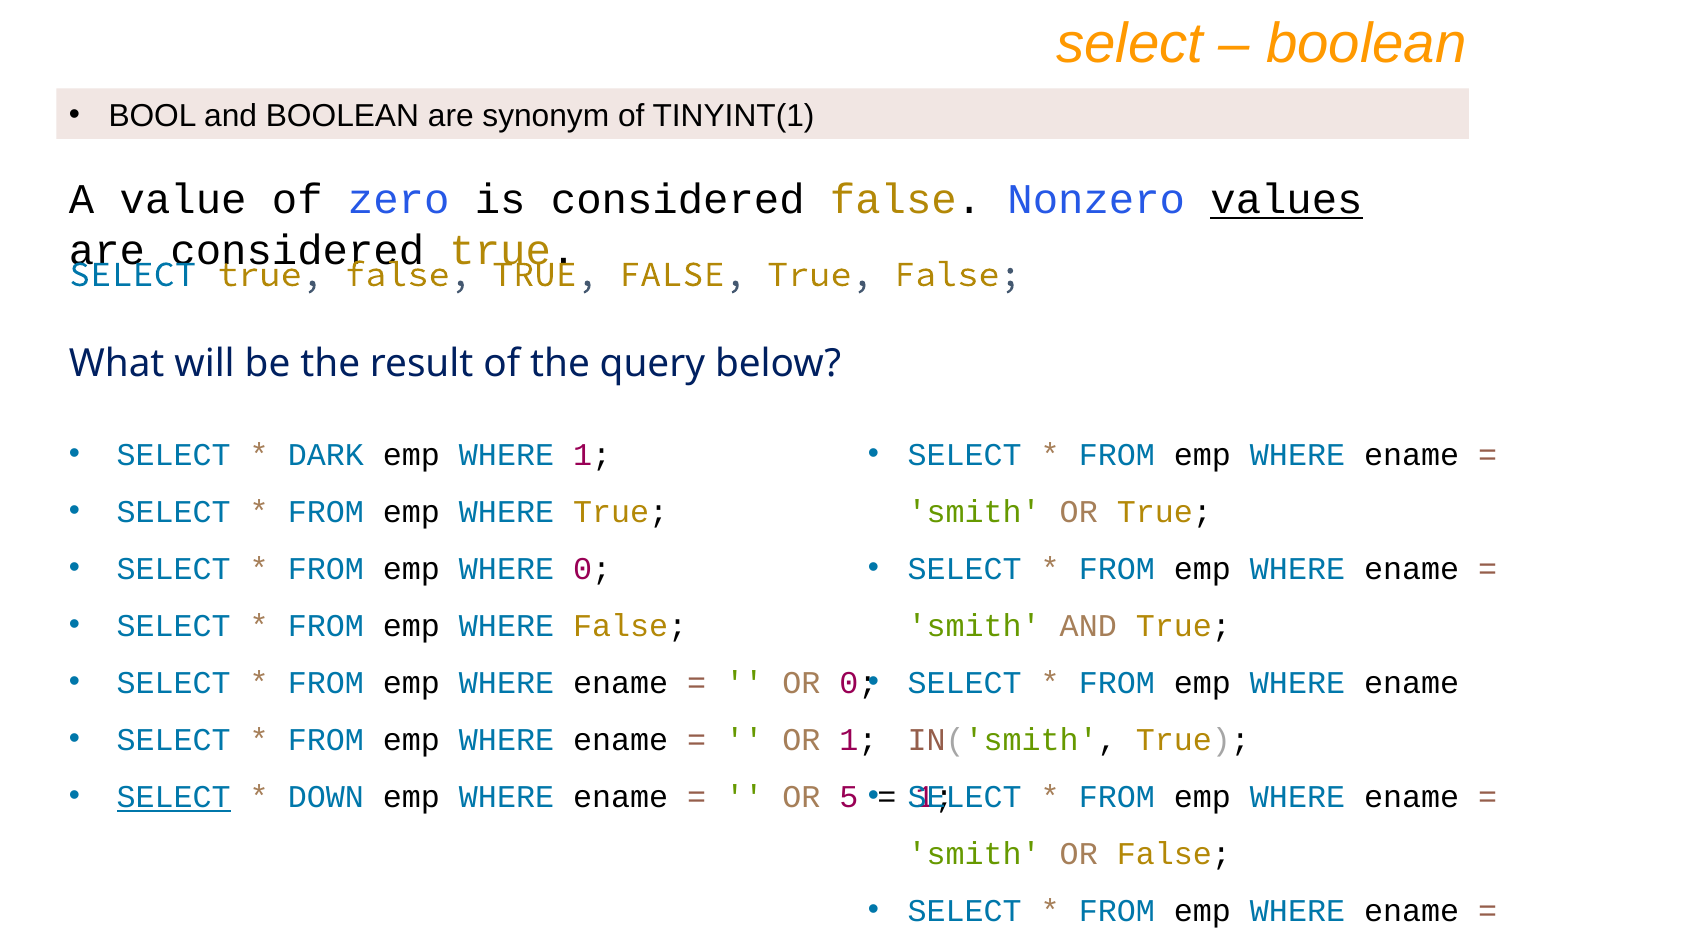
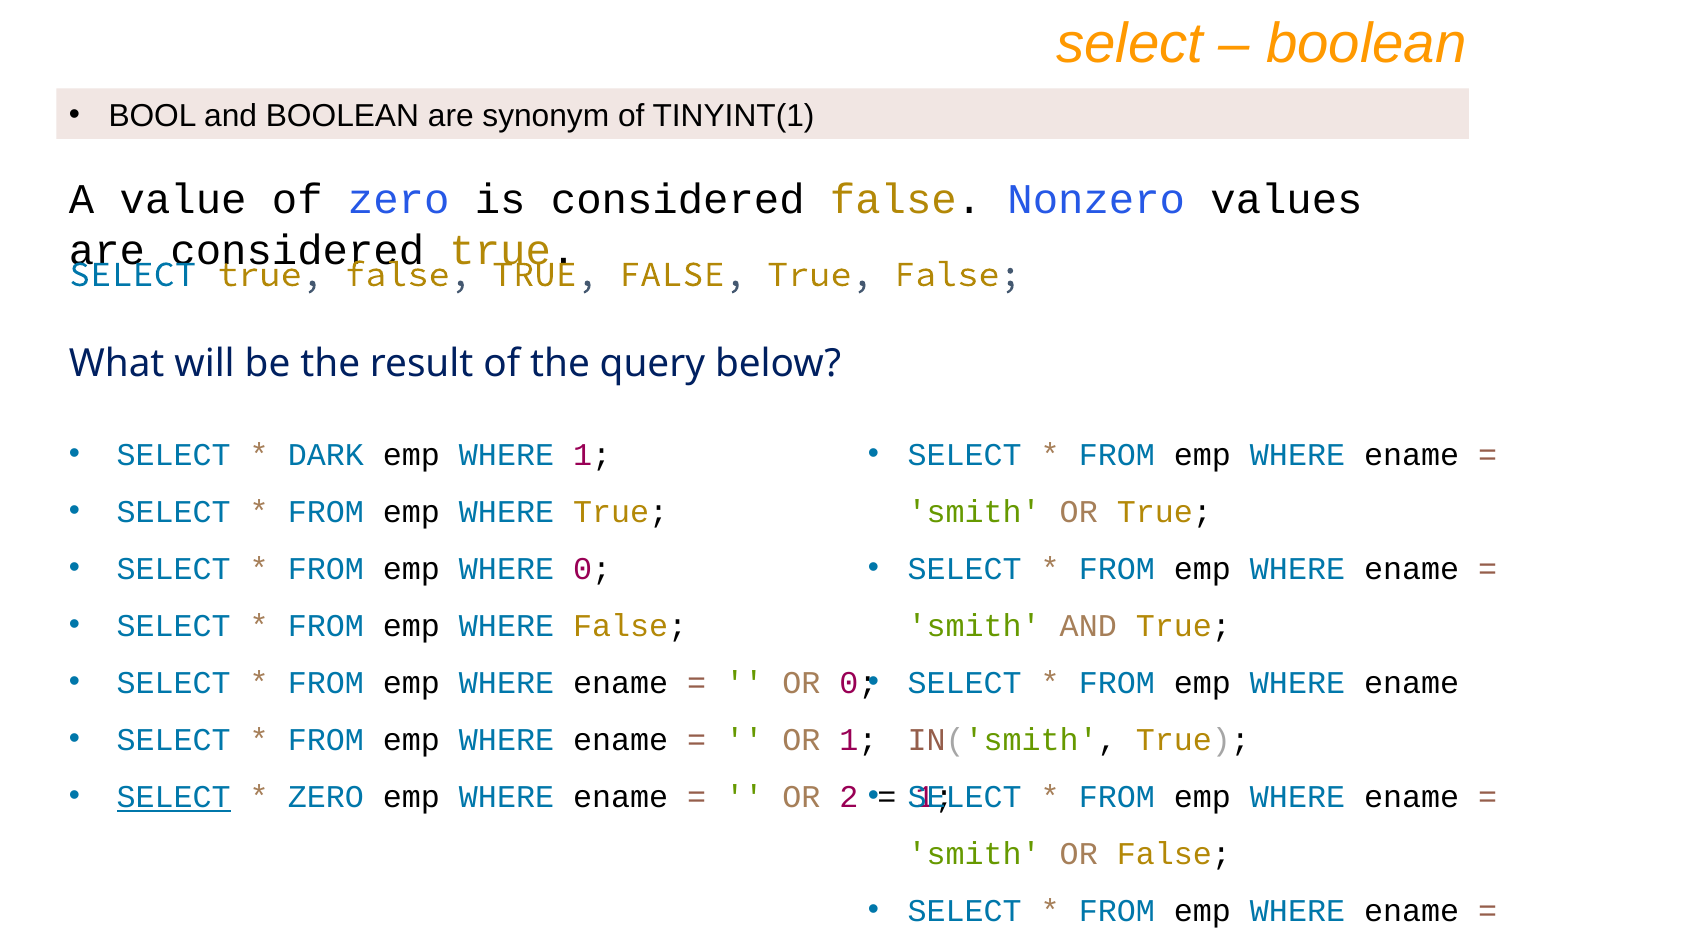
values underline: present -> none
DOWN at (326, 797): DOWN -> ZERO
5: 5 -> 2
